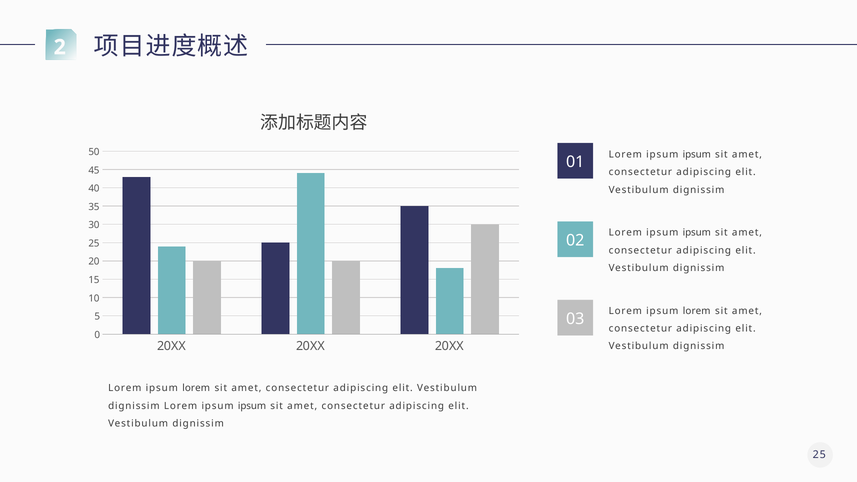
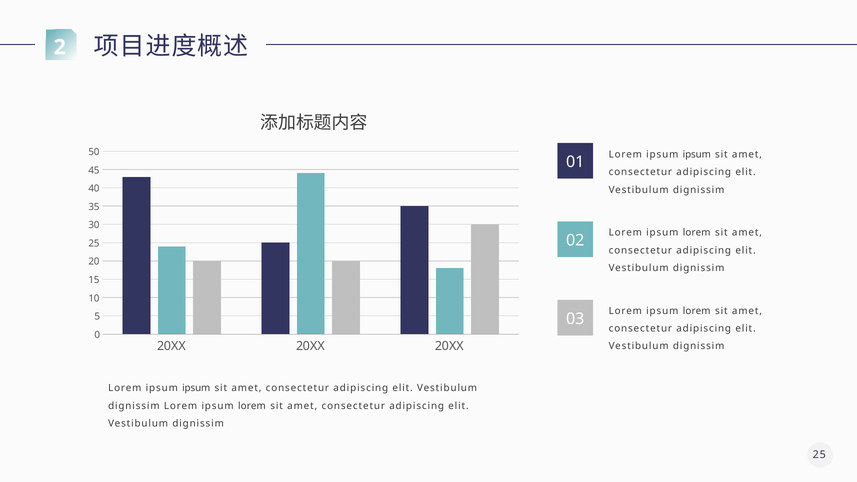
ipsum at (697, 233): ipsum -> lorem
lorem at (196, 388): lorem -> ipsum
ipsum at (252, 406): ipsum -> lorem
